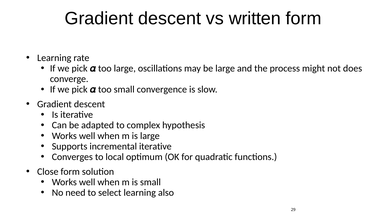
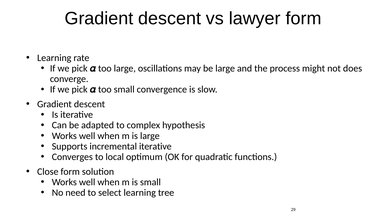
written: written -> lawyer
also: also -> tree
